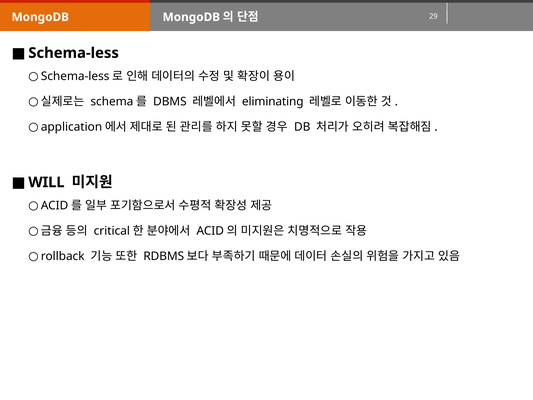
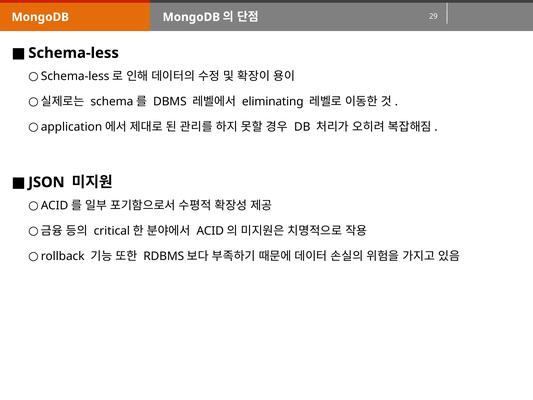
WILL: WILL -> JSON
